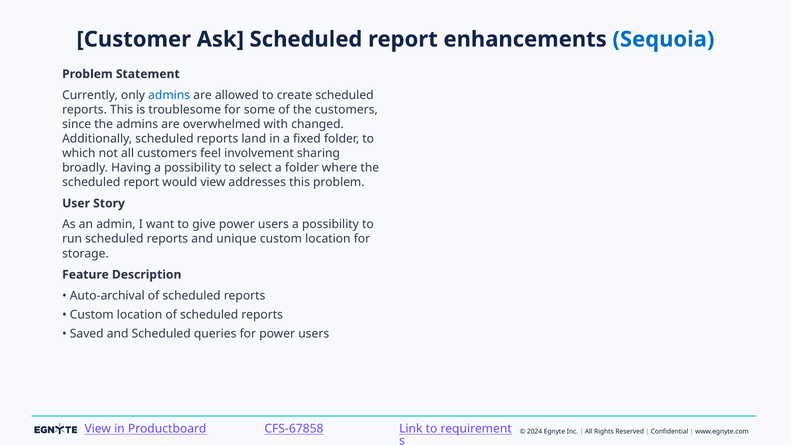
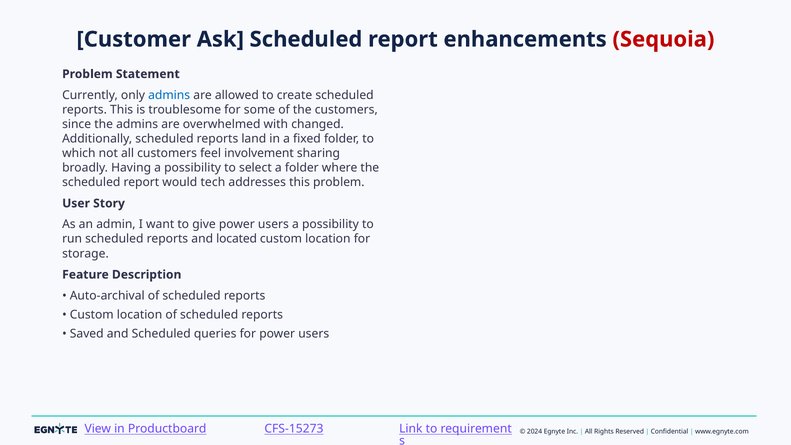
Sequoia colour: blue -> red
would view: view -> tech
unique: unique -> located
CFS-67858: CFS-67858 -> CFS-15273
